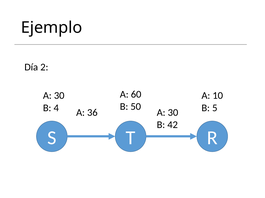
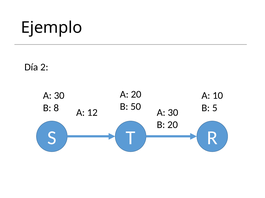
A 60: 60 -> 20
4: 4 -> 8
36: 36 -> 12
B 42: 42 -> 20
